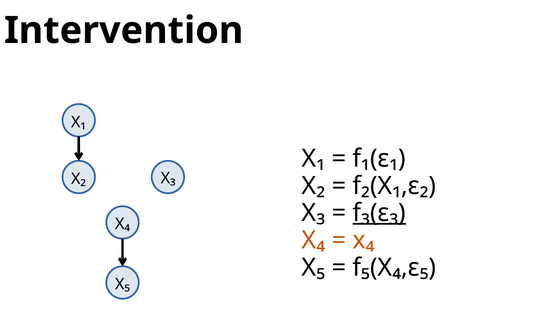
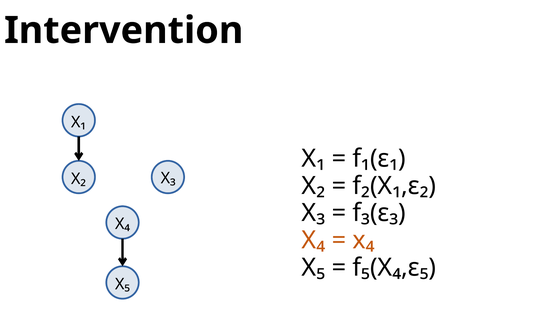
f₃(ε₃ underline: present -> none
